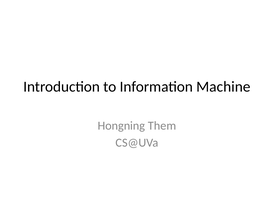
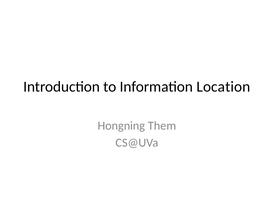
Machine: Machine -> Location
